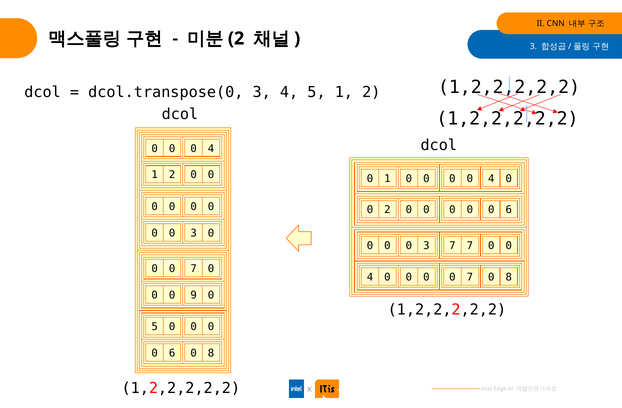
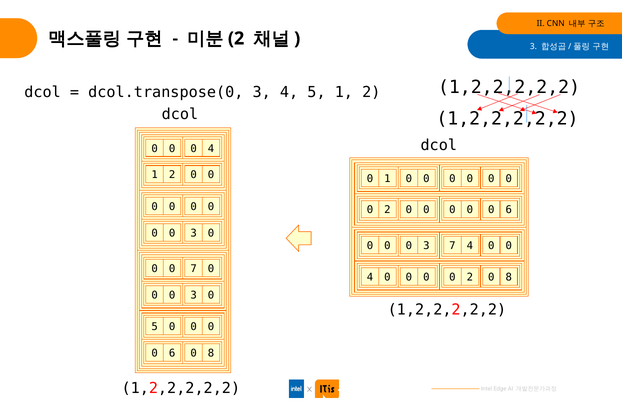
4 at (491, 179): 4 -> 0
7 7: 7 -> 4
7 at (470, 278): 7 -> 2
9 at (194, 296): 9 -> 3
